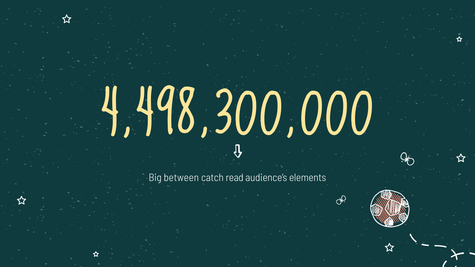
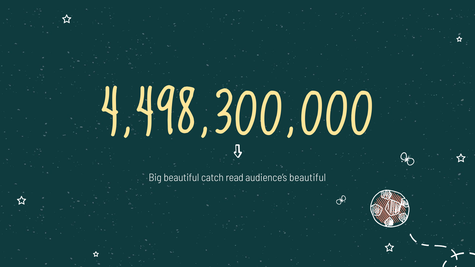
Big between: between -> beautiful
audience’s elements: elements -> beautiful
